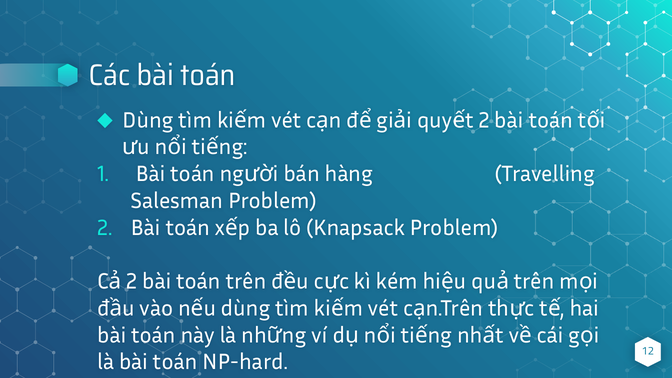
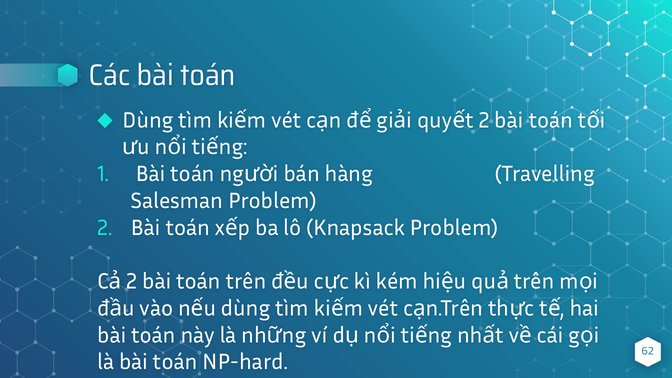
12: 12 -> 62
